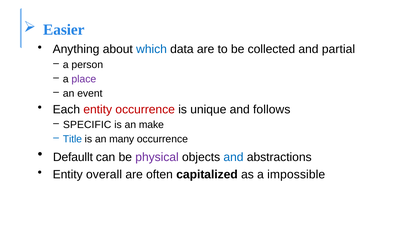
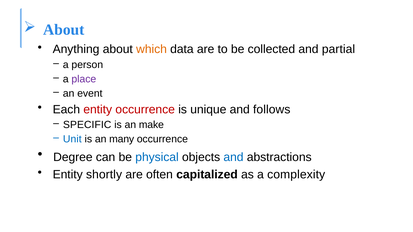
Easier at (64, 30): Easier -> About
which colour: blue -> orange
Title: Title -> Unit
Defaullt: Defaullt -> Degree
physical colour: purple -> blue
overall: overall -> shortly
impossible: impossible -> complexity
